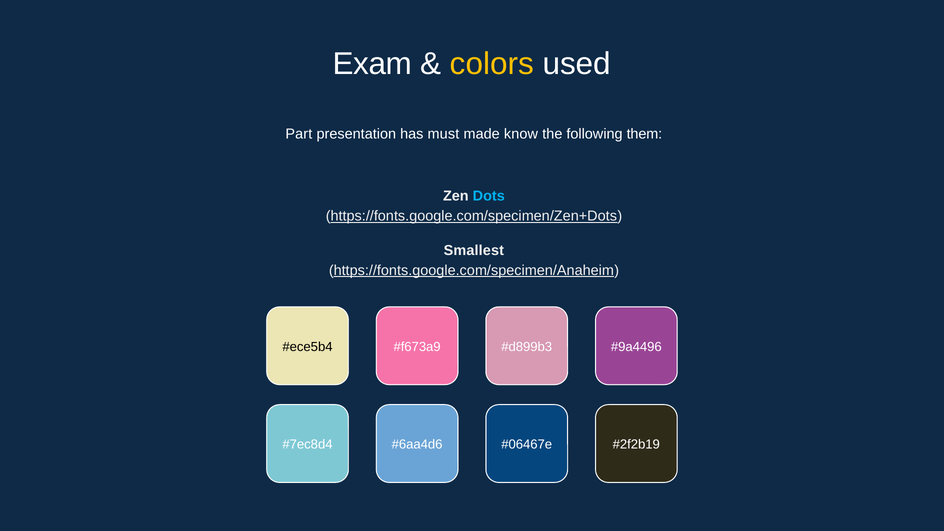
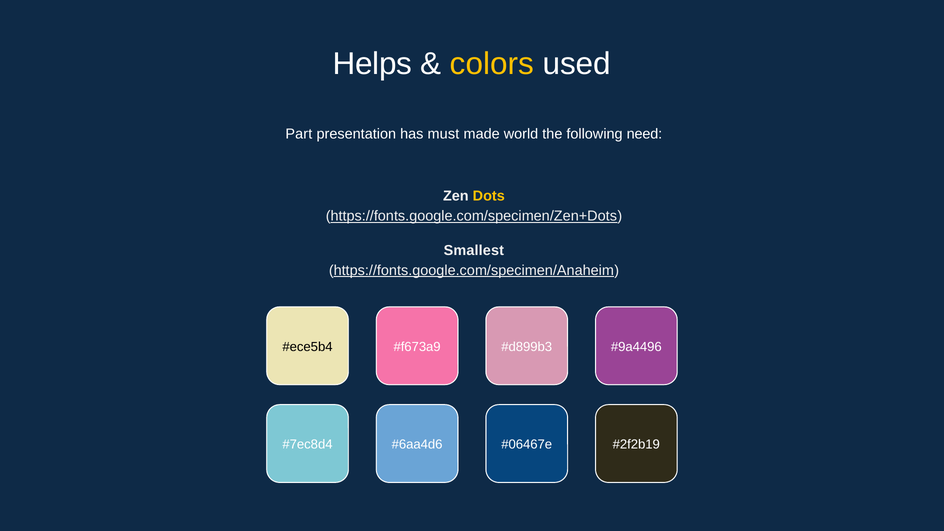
Exam: Exam -> Helps
know: know -> world
them: them -> need
Dots colour: light blue -> yellow
